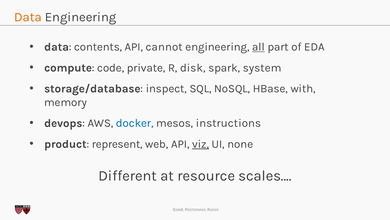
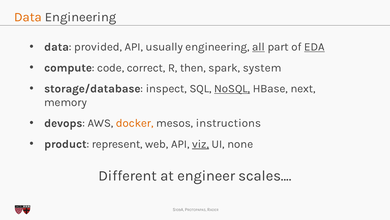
contents: contents -> provided
cannot: cannot -> usually
EDA underline: none -> present
private: private -> correct
disk: disk -> then
NoSQL underline: none -> present
with: with -> next
docker colour: blue -> orange
resource: resource -> engineer
